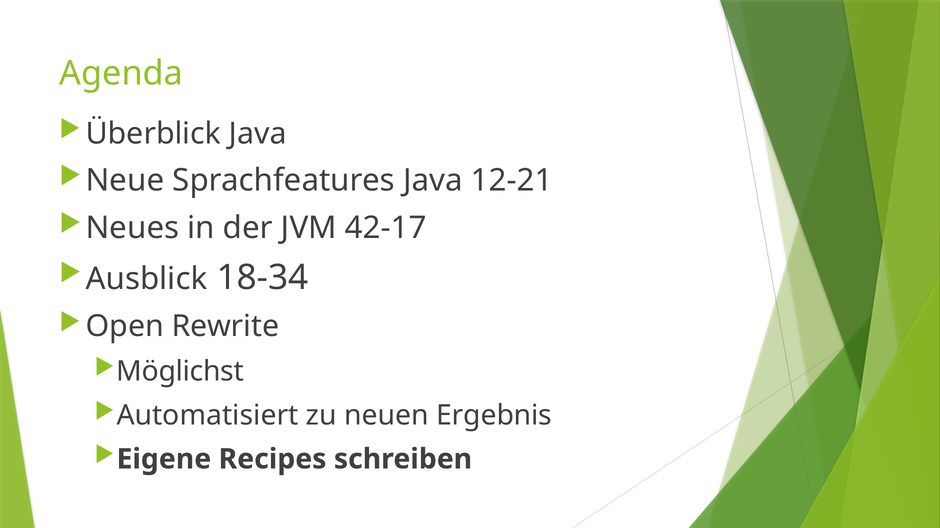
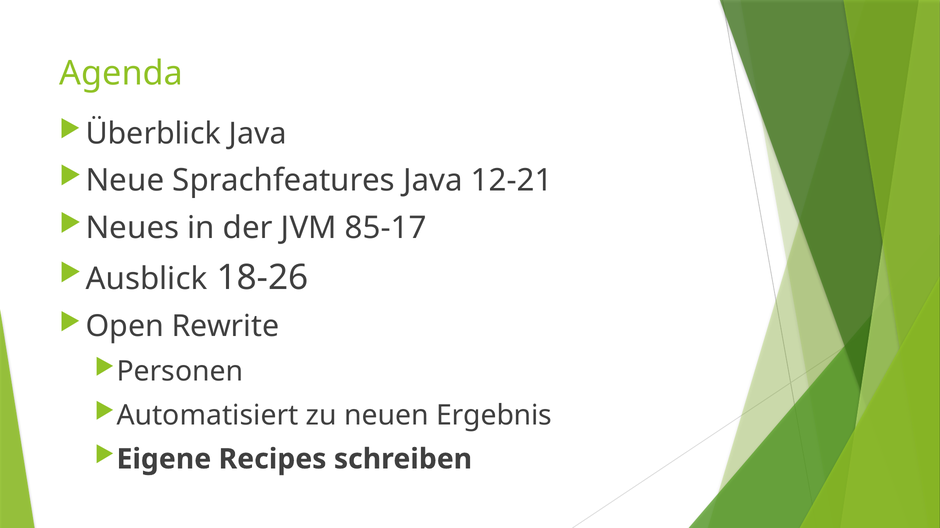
42-17: 42-17 -> 85-17
18-34: 18-34 -> 18-26
Möglichst: Möglichst -> Personen
